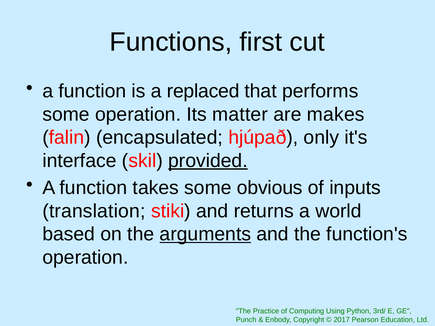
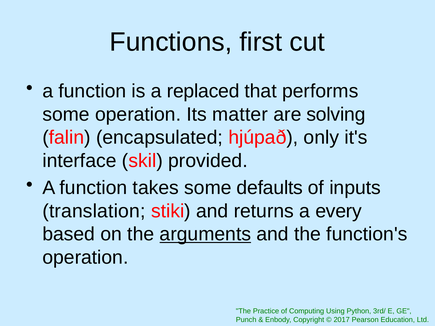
makes: makes -> solving
provided underline: present -> none
obvious: obvious -> defaults
world: world -> every
